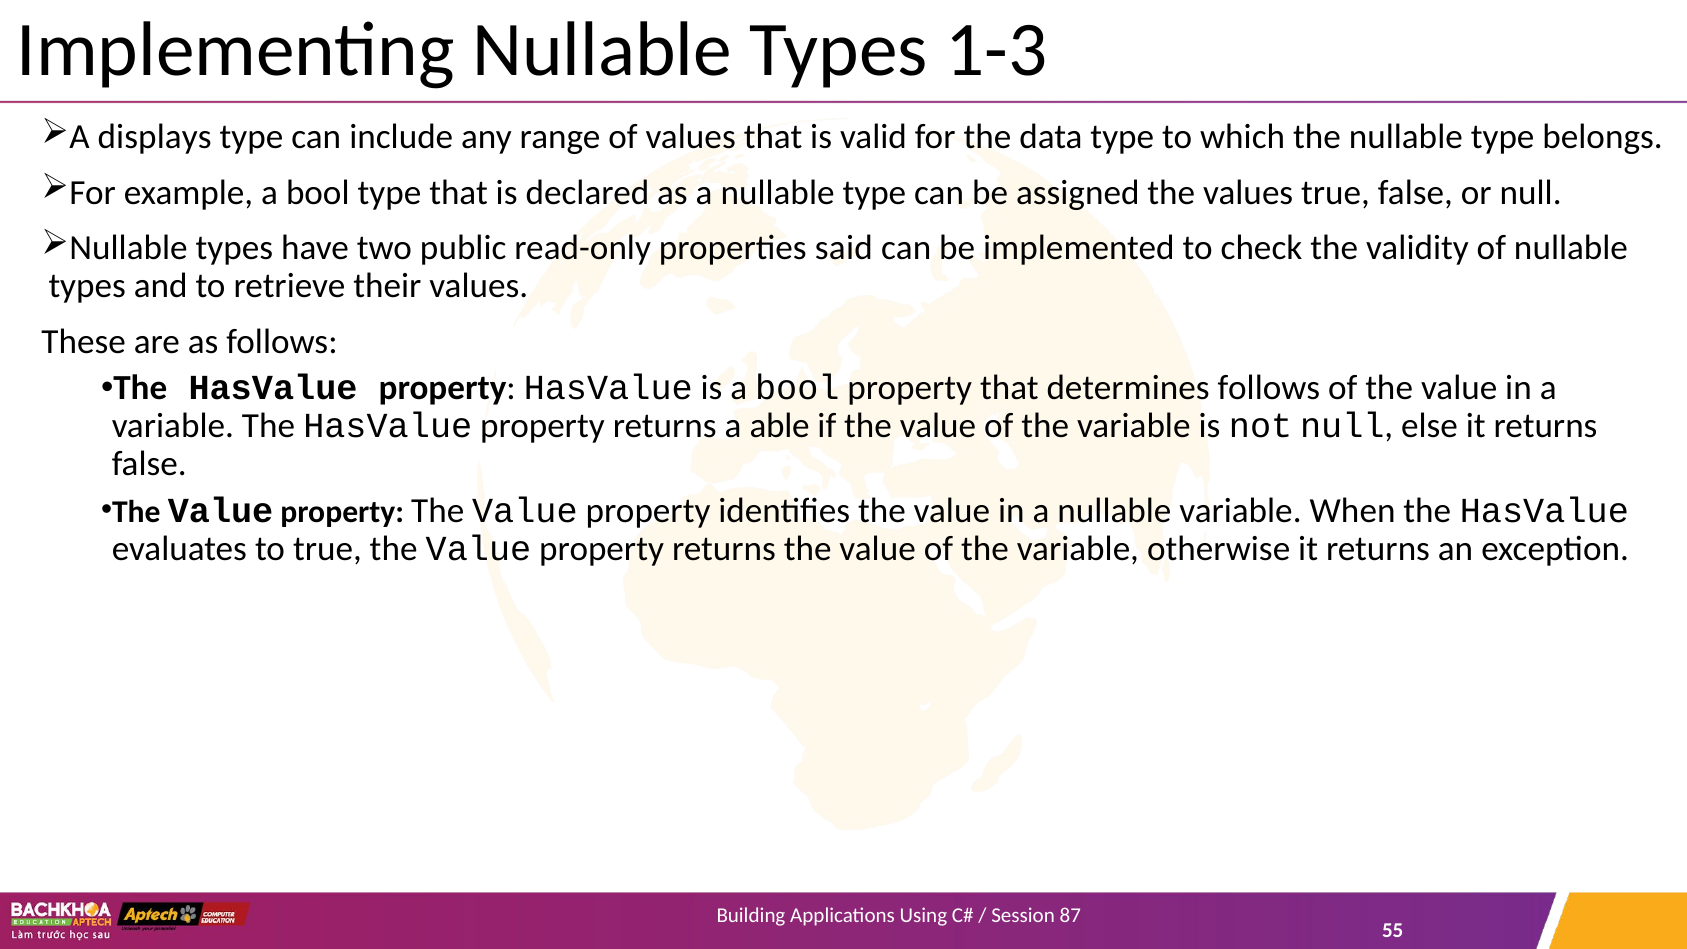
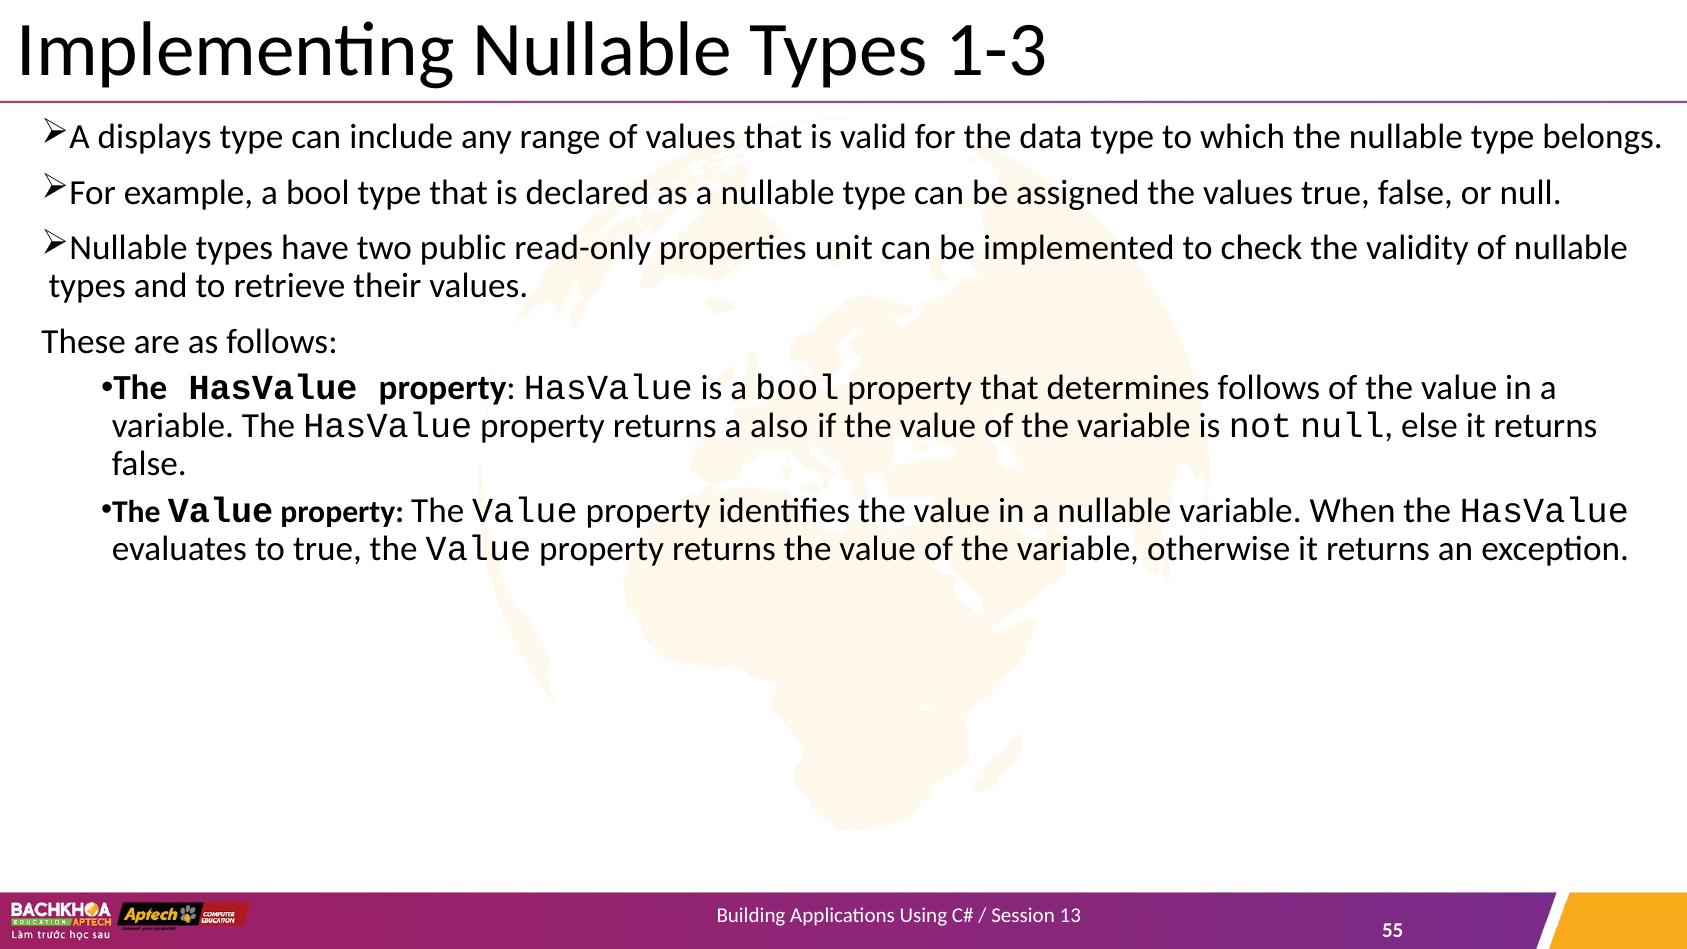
said: said -> unit
able: able -> also
87: 87 -> 13
